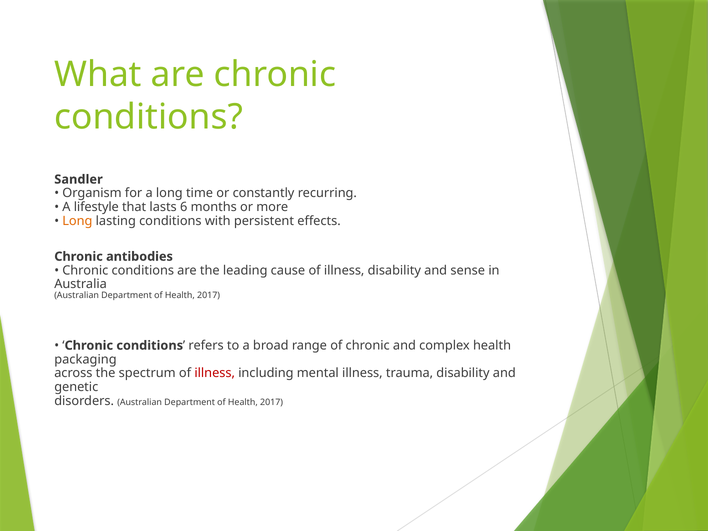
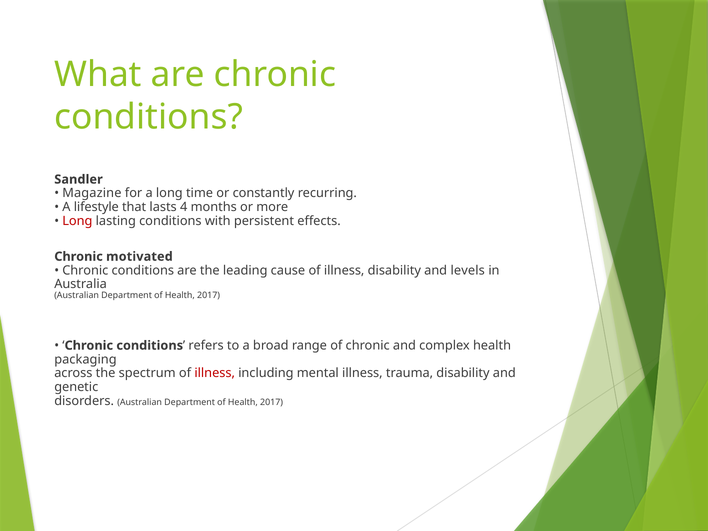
Organism: Organism -> Magazine
6: 6 -> 4
Long at (77, 221) colour: orange -> red
antibodies: antibodies -> motivated
sense: sense -> levels
